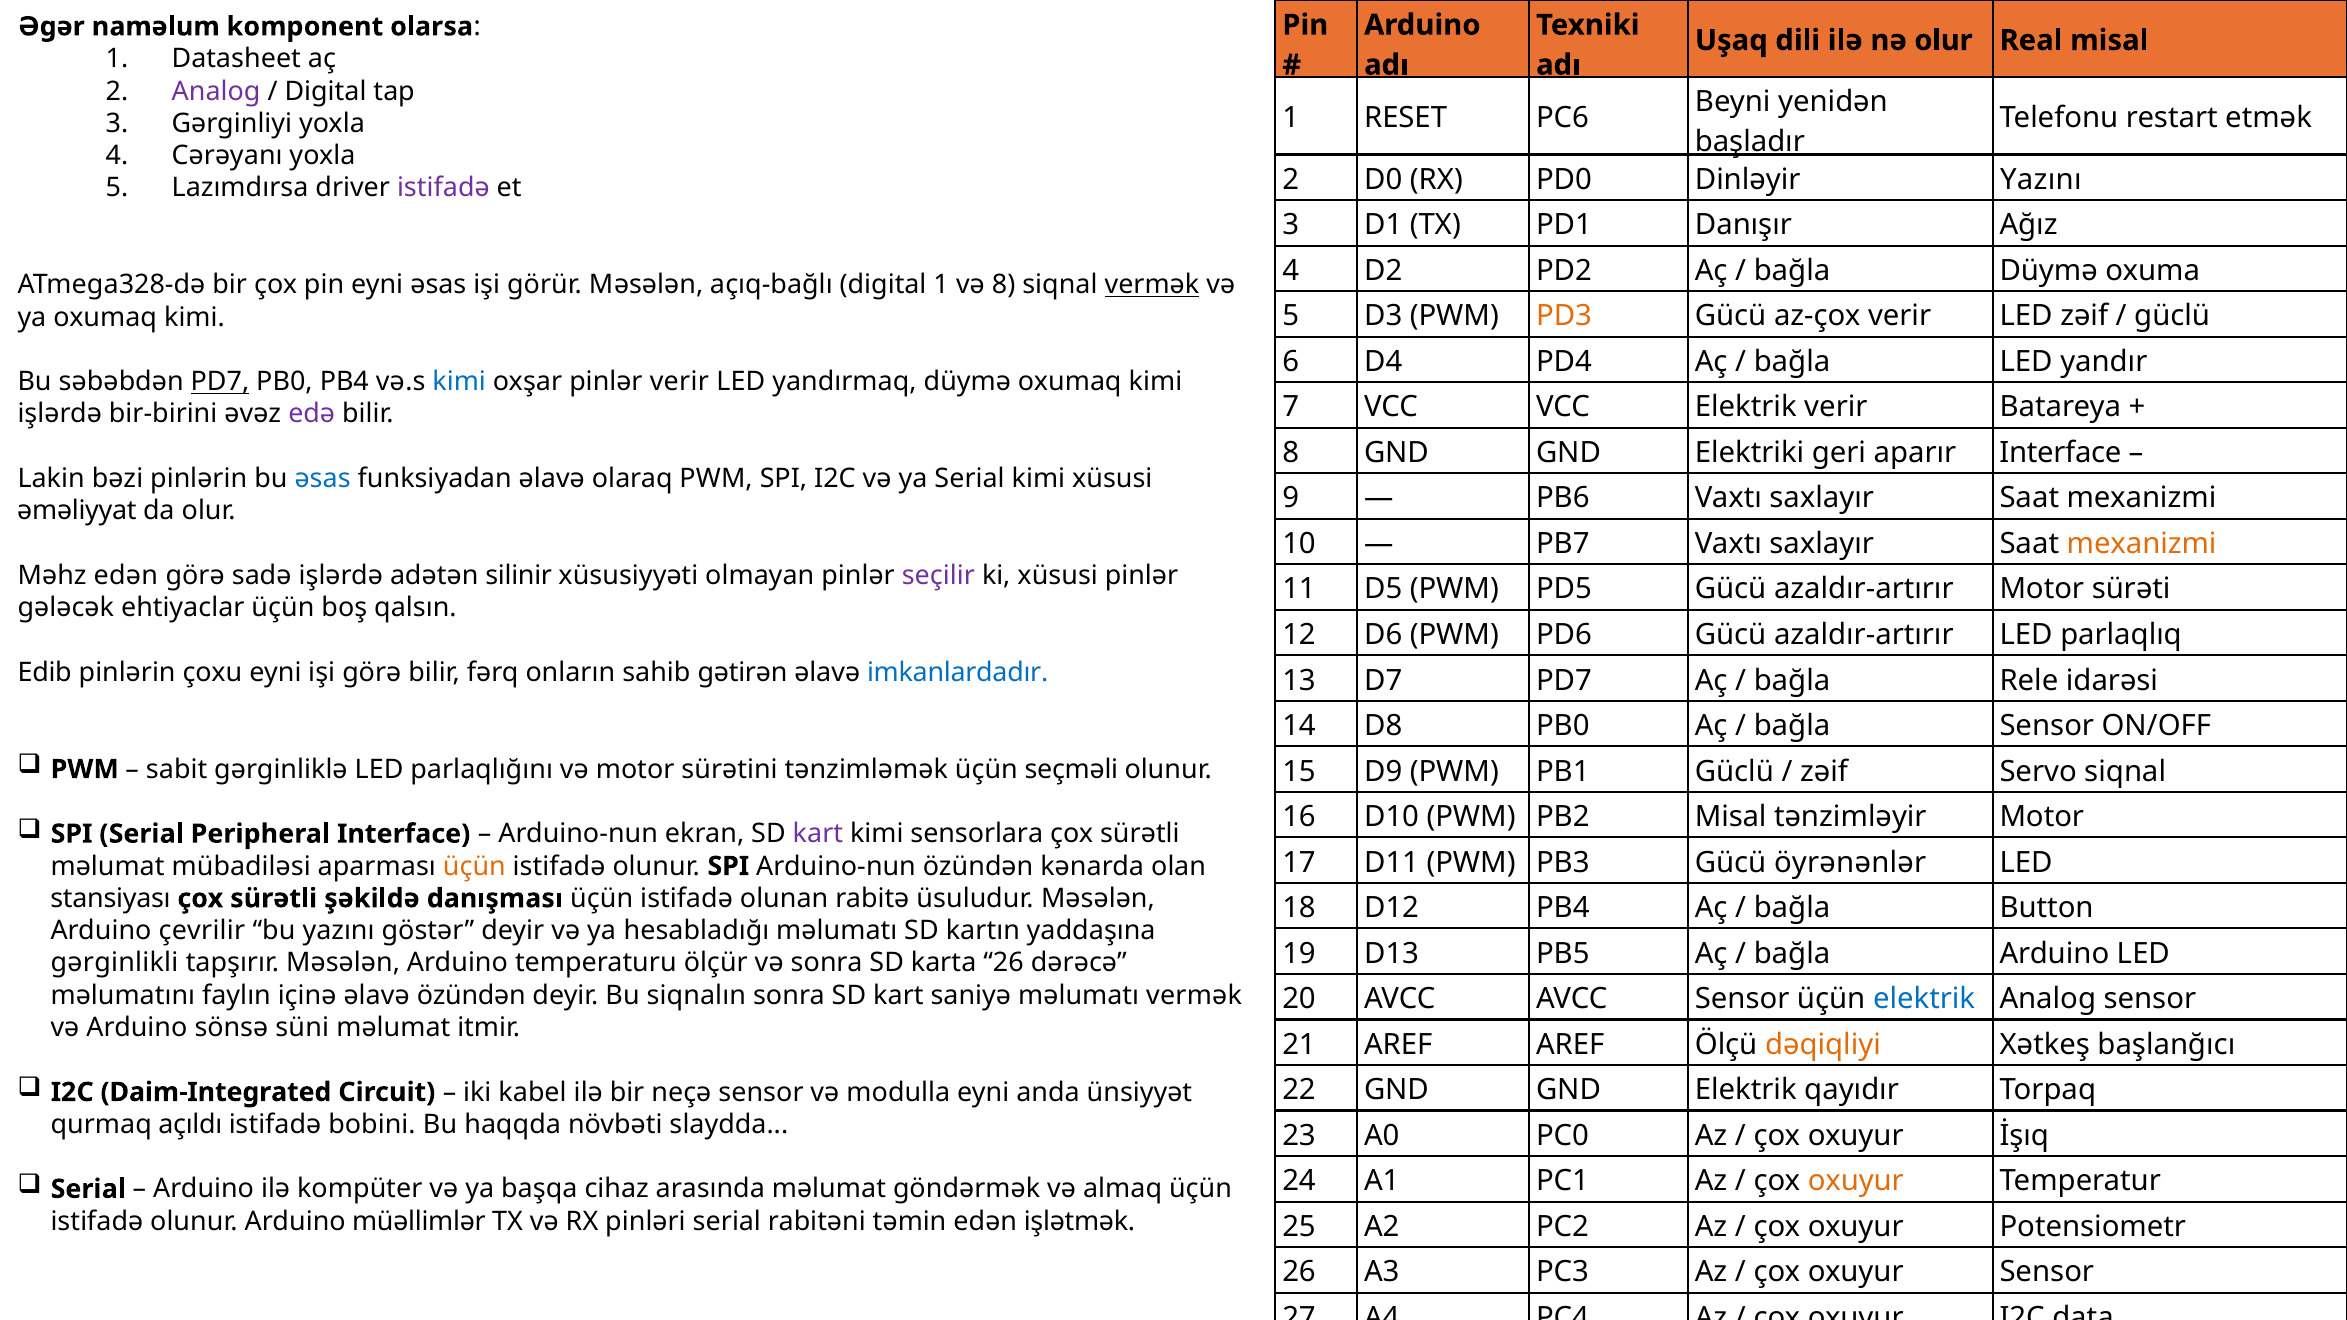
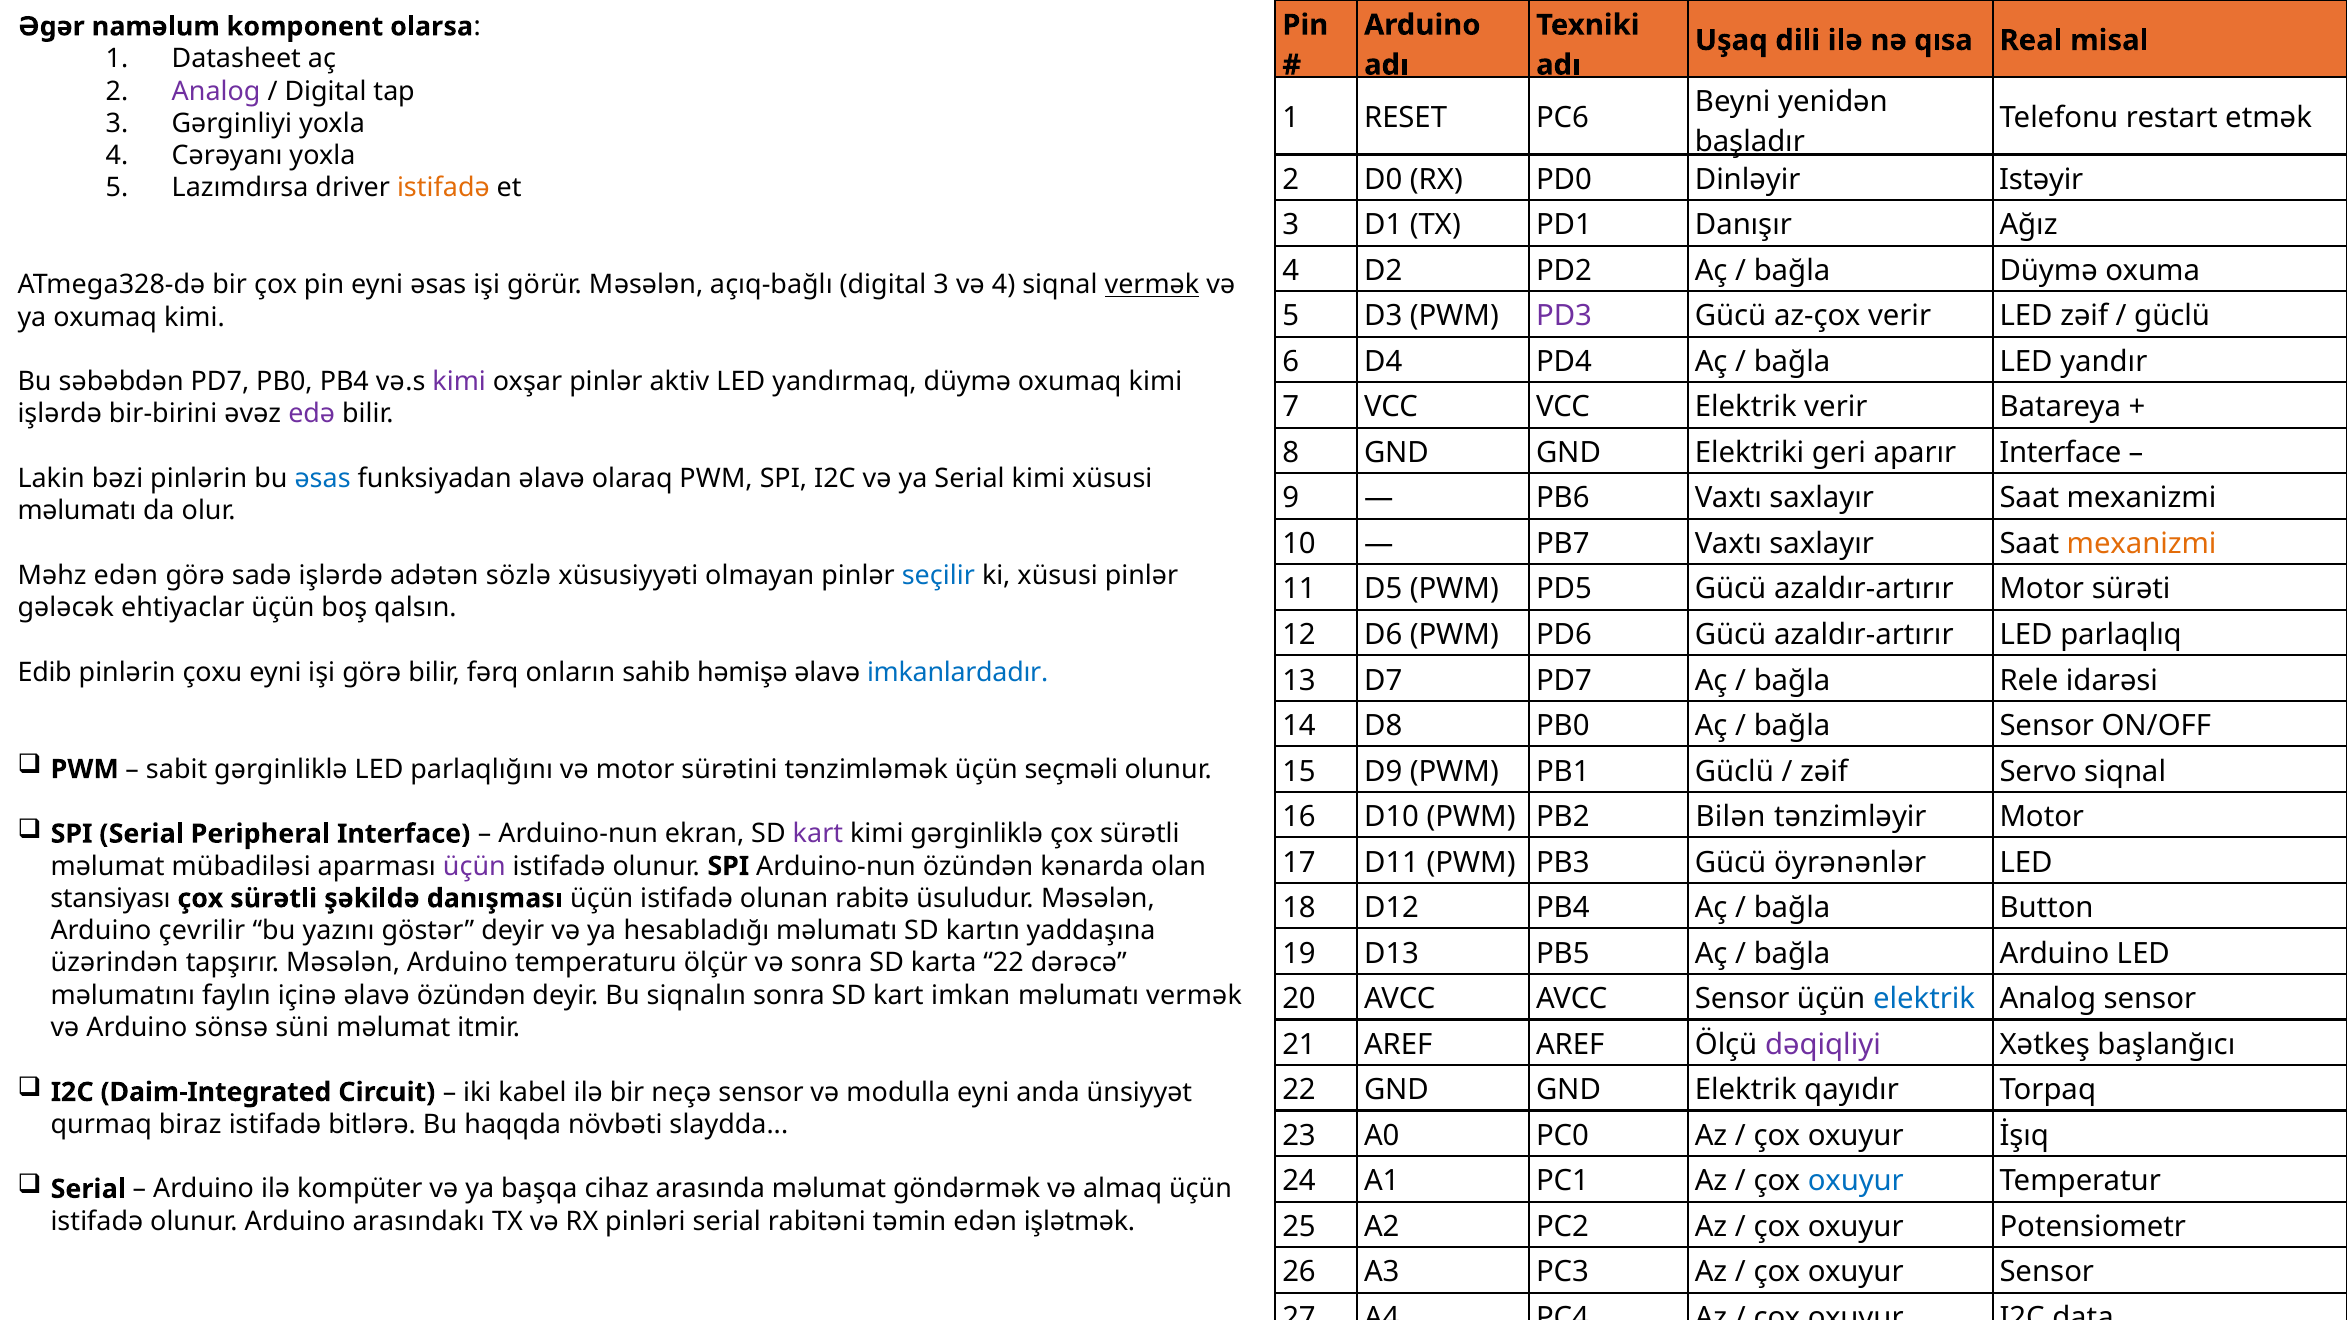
nə olur: olur -> qısa
Dinləyir Yazını: Yazını -> Istəyir
istifadə at (443, 188) colour: purple -> orange
digital 1: 1 -> 3
və 8: 8 -> 4
PD3 colour: orange -> purple
PD7 at (220, 382) underline: present -> none
kimi at (459, 382) colour: blue -> purple
pinlər verir: verir -> aktiv
əməliyyat at (77, 511): əməliyyat -> məlumatı
silinir: silinir -> sözlə
seçilir colour: purple -> blue
gətirən: gətirən -> həmişə
PB2 Misal: Misal -> Bilən
kimi sensorlara: sensorlara -> gərginliklə
üçün at (474, 866) colour: orange -> purple
gərginlikli: gərginlikli -> üzərindən
karta 26: 26 -> 22
saniyə: saniyə -> imkan
dəqiqliyi colour: orange -> purple
açıldı: açıldı -> biraz
bobini: bobini -> bitlərə
oxuyur at (1856, 1181) colour: orange -> blue
müəllimlər: müəllimlər -> arasındakı
